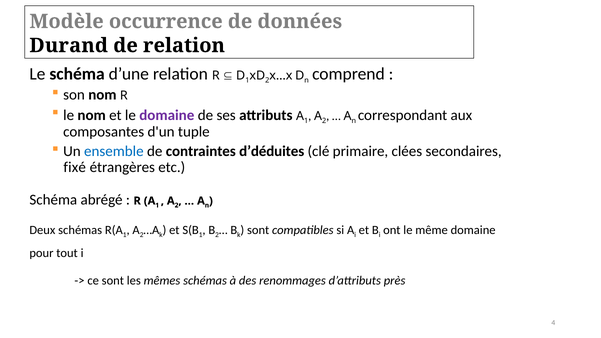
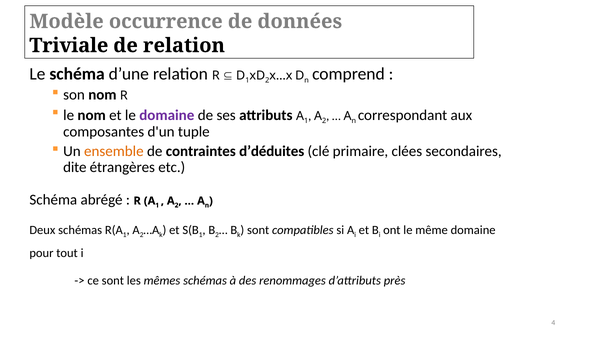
Durand: Durand -> Triviale
ensemble colour: blue -> orange
fixé: fixé -> dite
